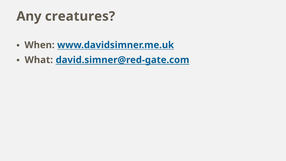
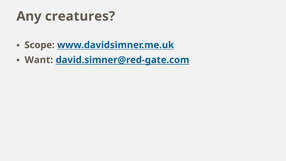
When: When -> Scope
What: What -> Want
